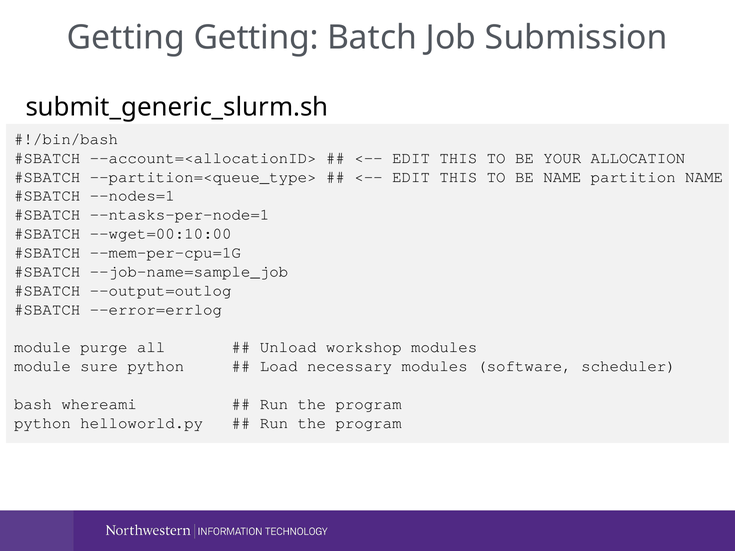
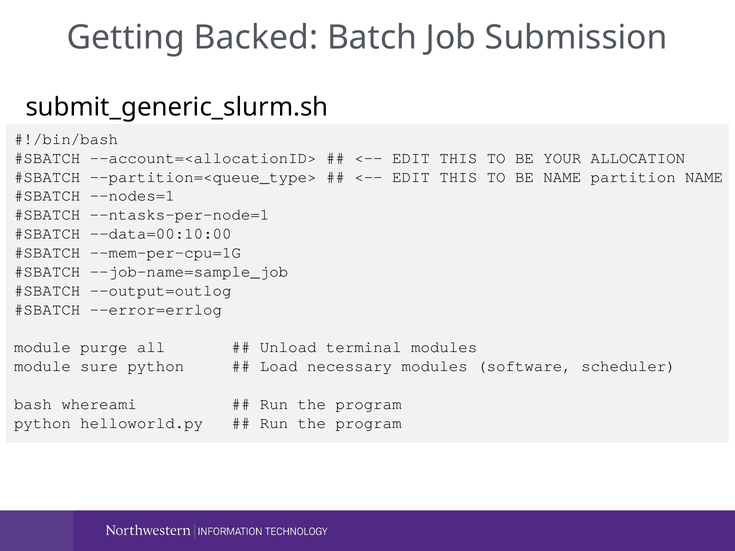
Getting Getting: Getting -> Backed
--wget=00:10:00: --wget=00:10:00 -> --data=00:10:00
workshop: workshop -> terminal
